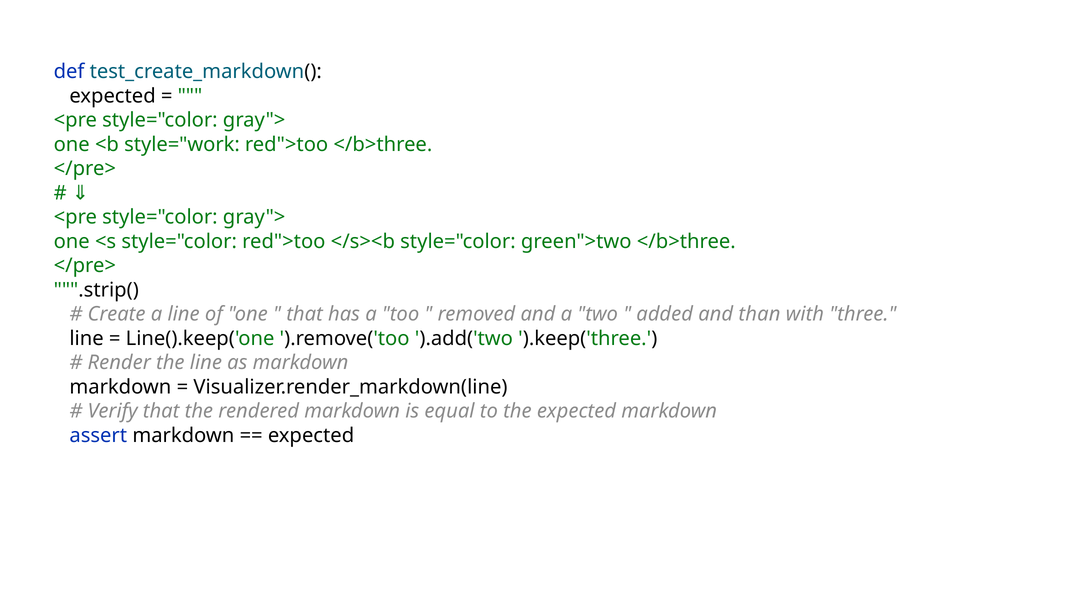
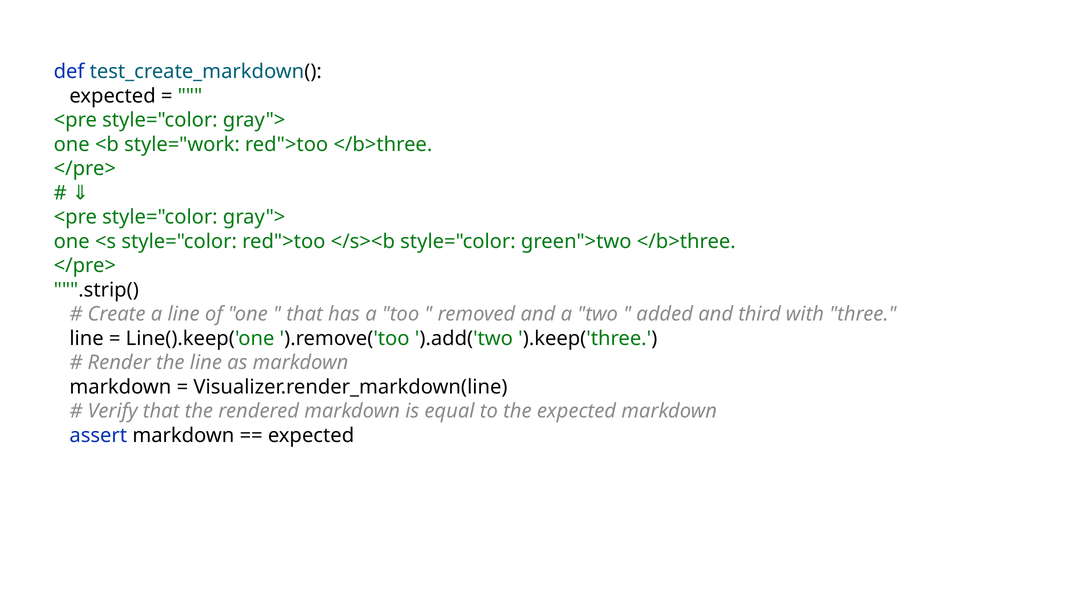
than: than -> third
